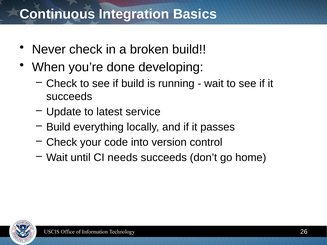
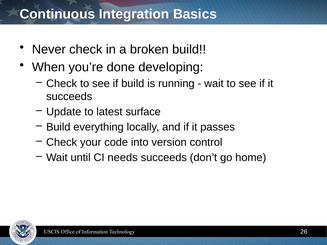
service: service -> surface
